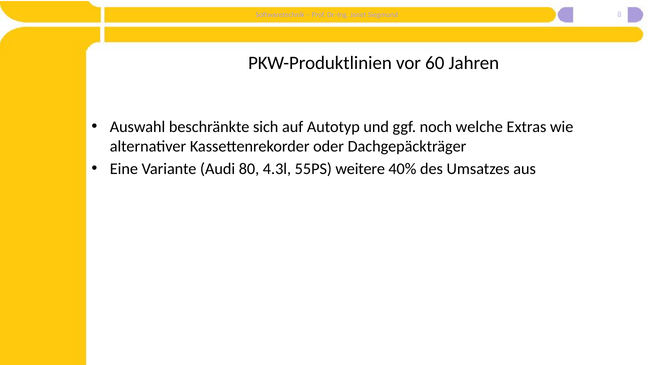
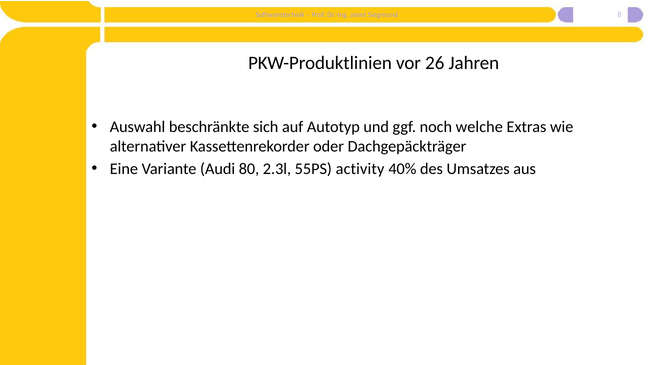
60: 60 -> 26
4.3l: 4.3l -> 2.3l
weitere: weitere -> activity
